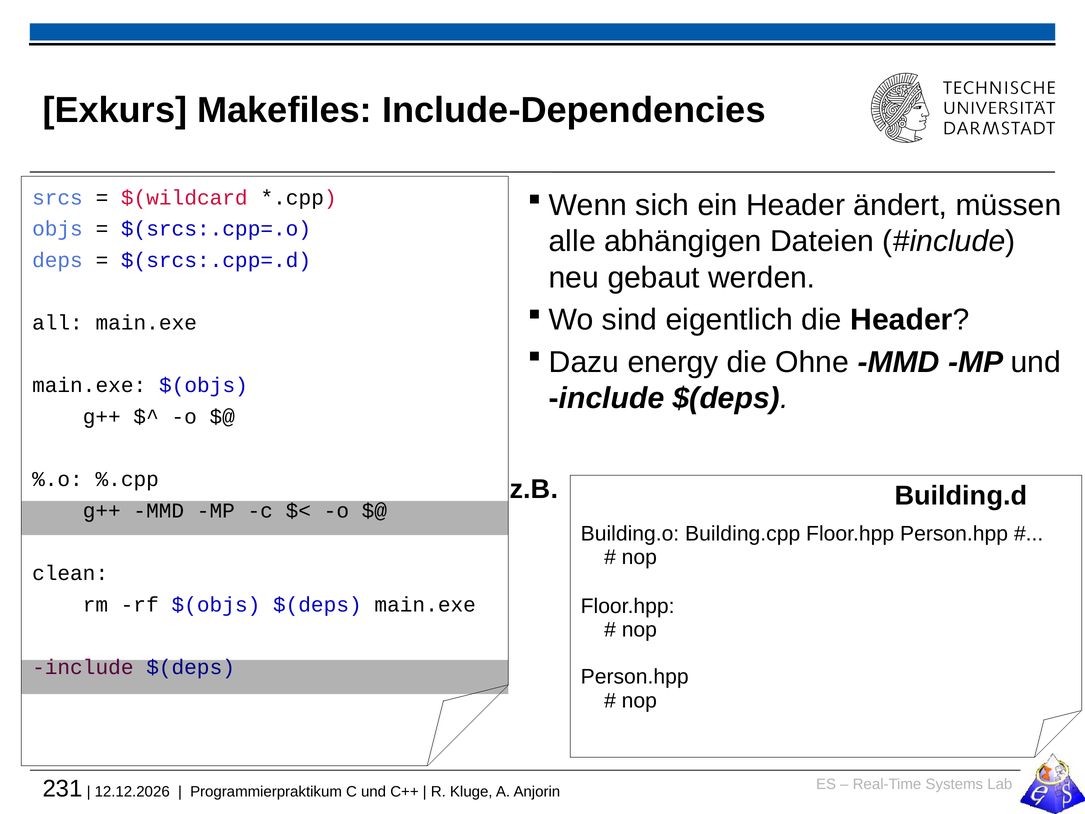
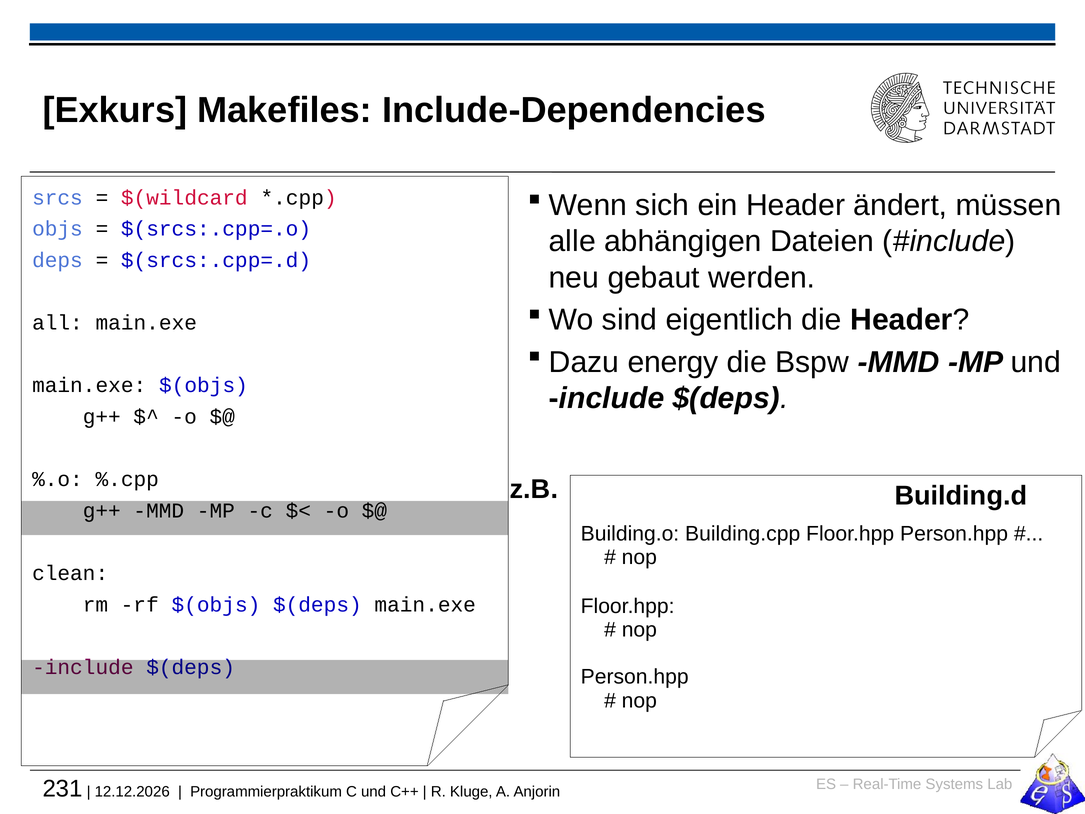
Ohne: Ohne -> Bspw
